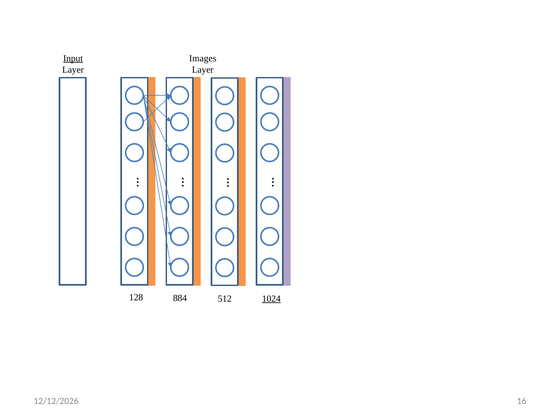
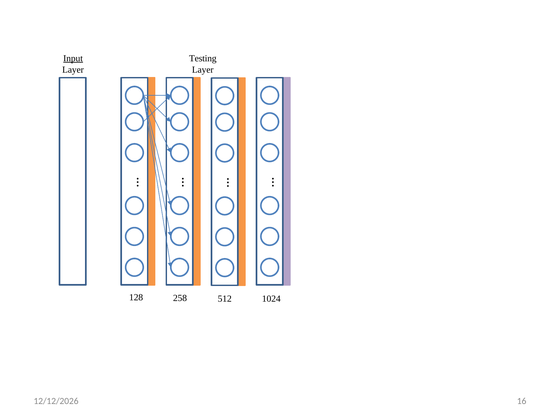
Images: Images -> Testing
884: 884 -> 258
1024 underline: present -> none
